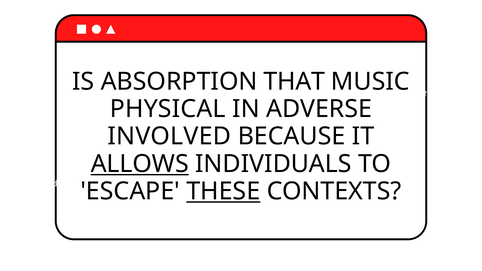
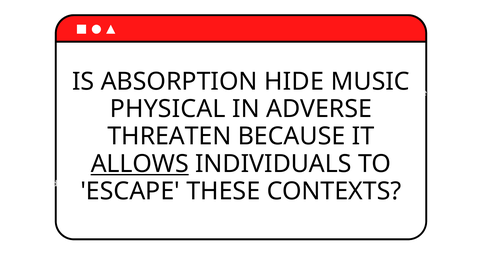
THAT: THAT -> HIDE
INVOLVED: INVOLVED -> THREATEN
THESE underline: present -> none
